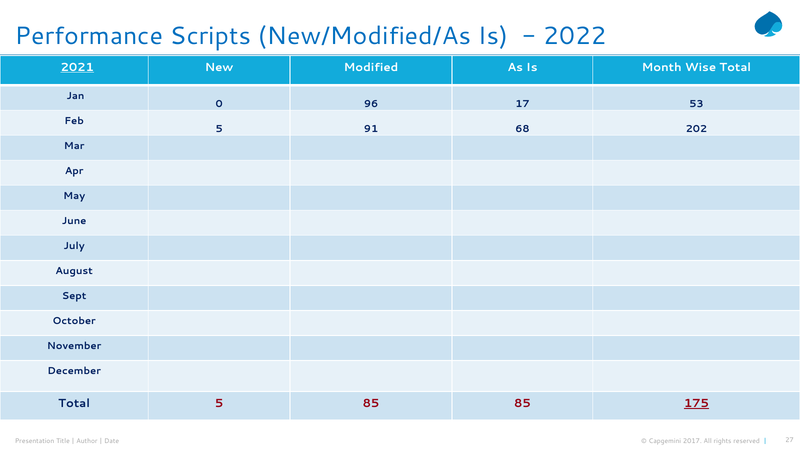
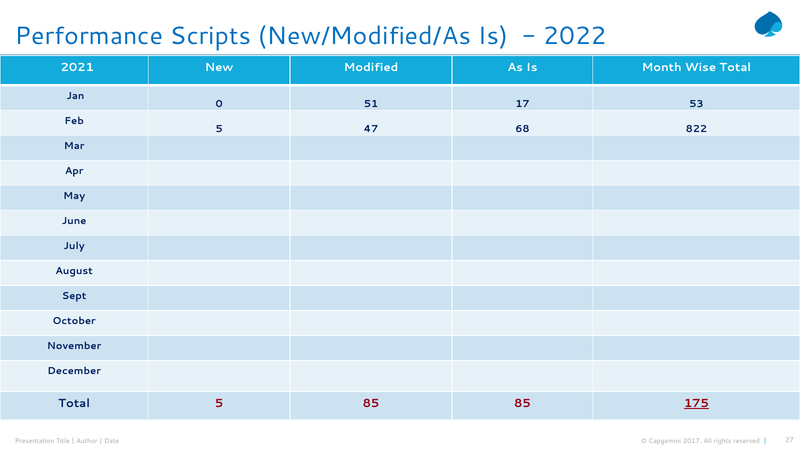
2021 underline: present -> none
96: 96 -> 51
91: 91 -> 47
202: 202 -> 822
